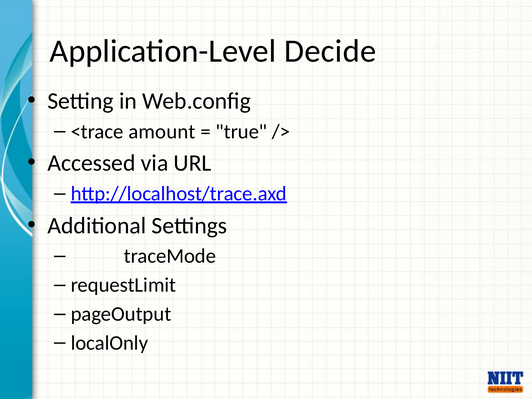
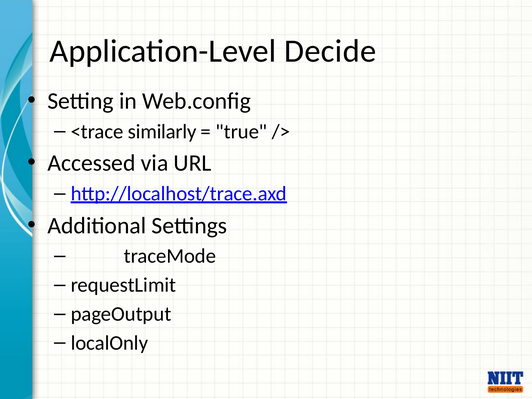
amount: amount -> similarly
